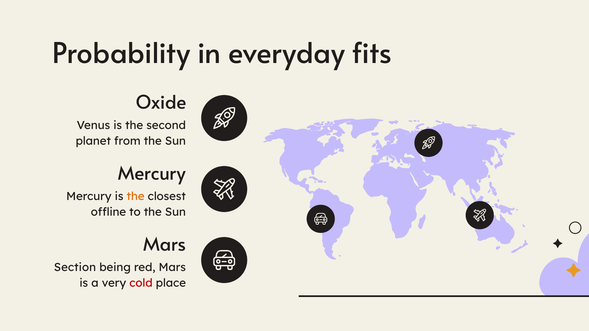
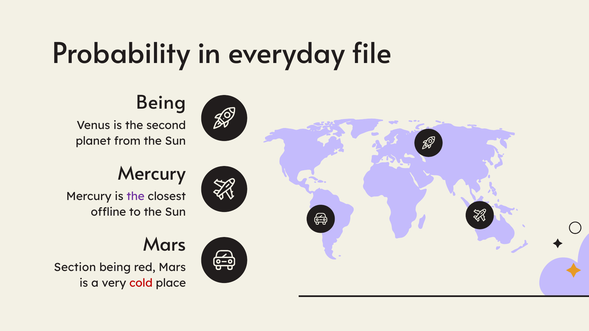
fits: fits -> file
Oxide at (161, 103): Oxide -> Being
the at (136, 196) colour: orange -> purple
